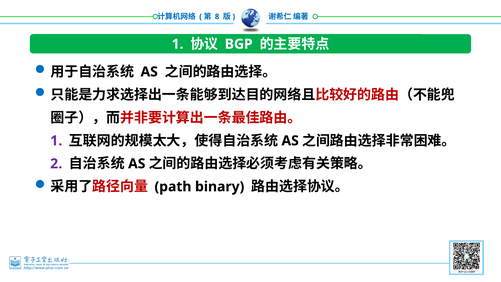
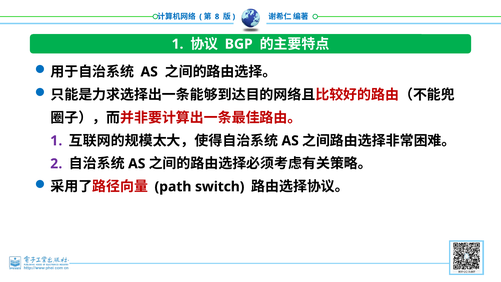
binary: binary -> switch
